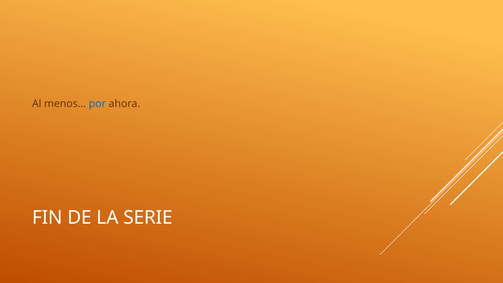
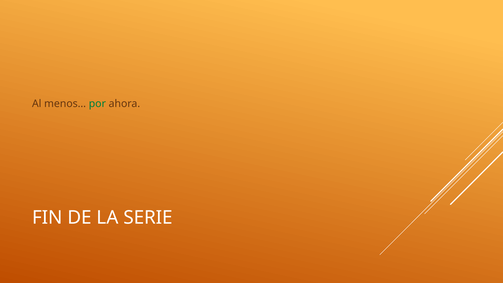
por colour: blue -> green
